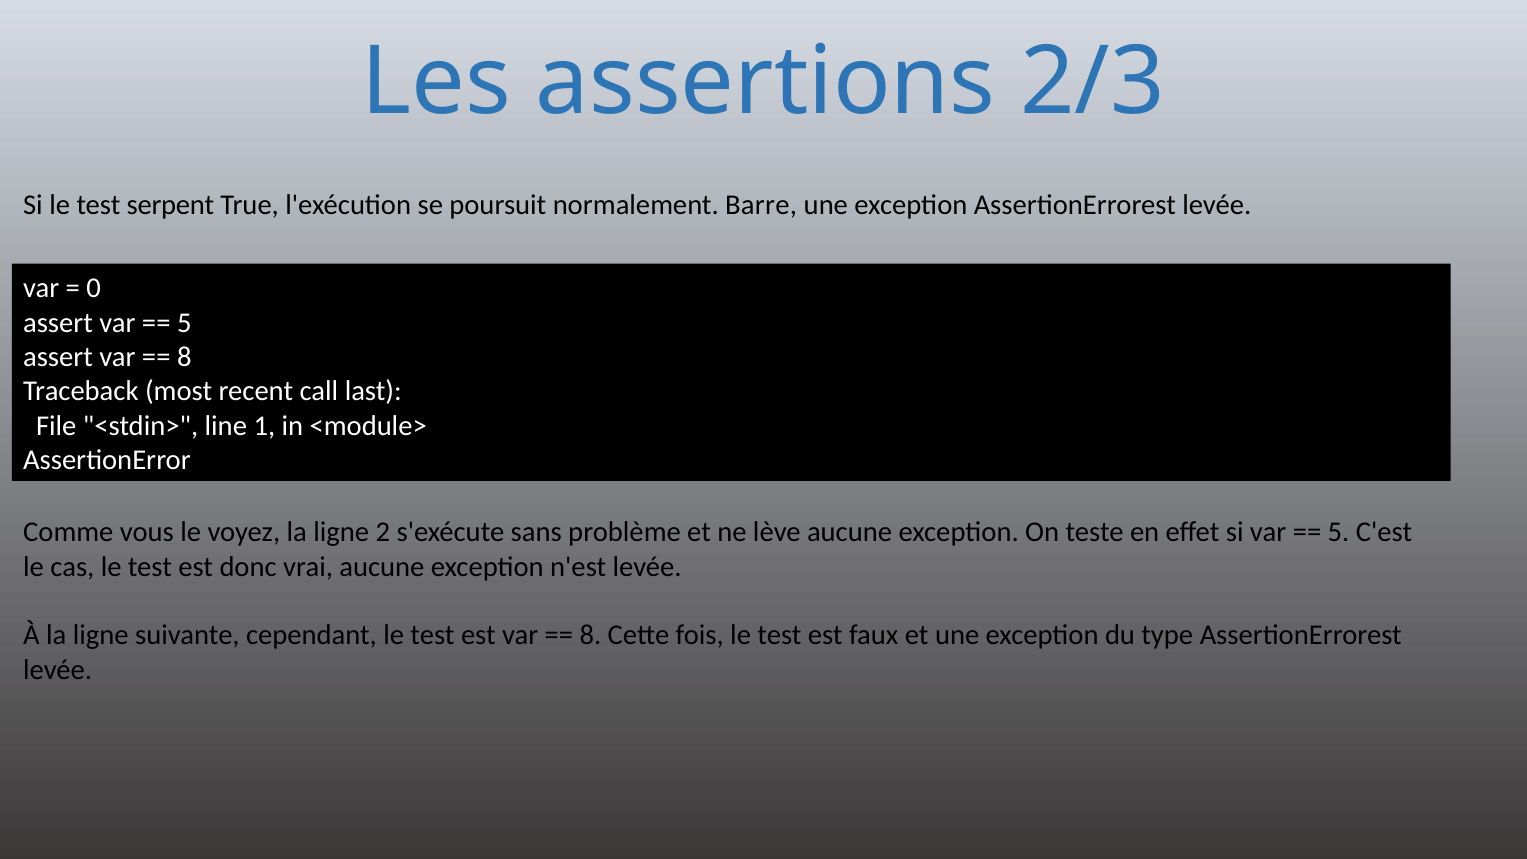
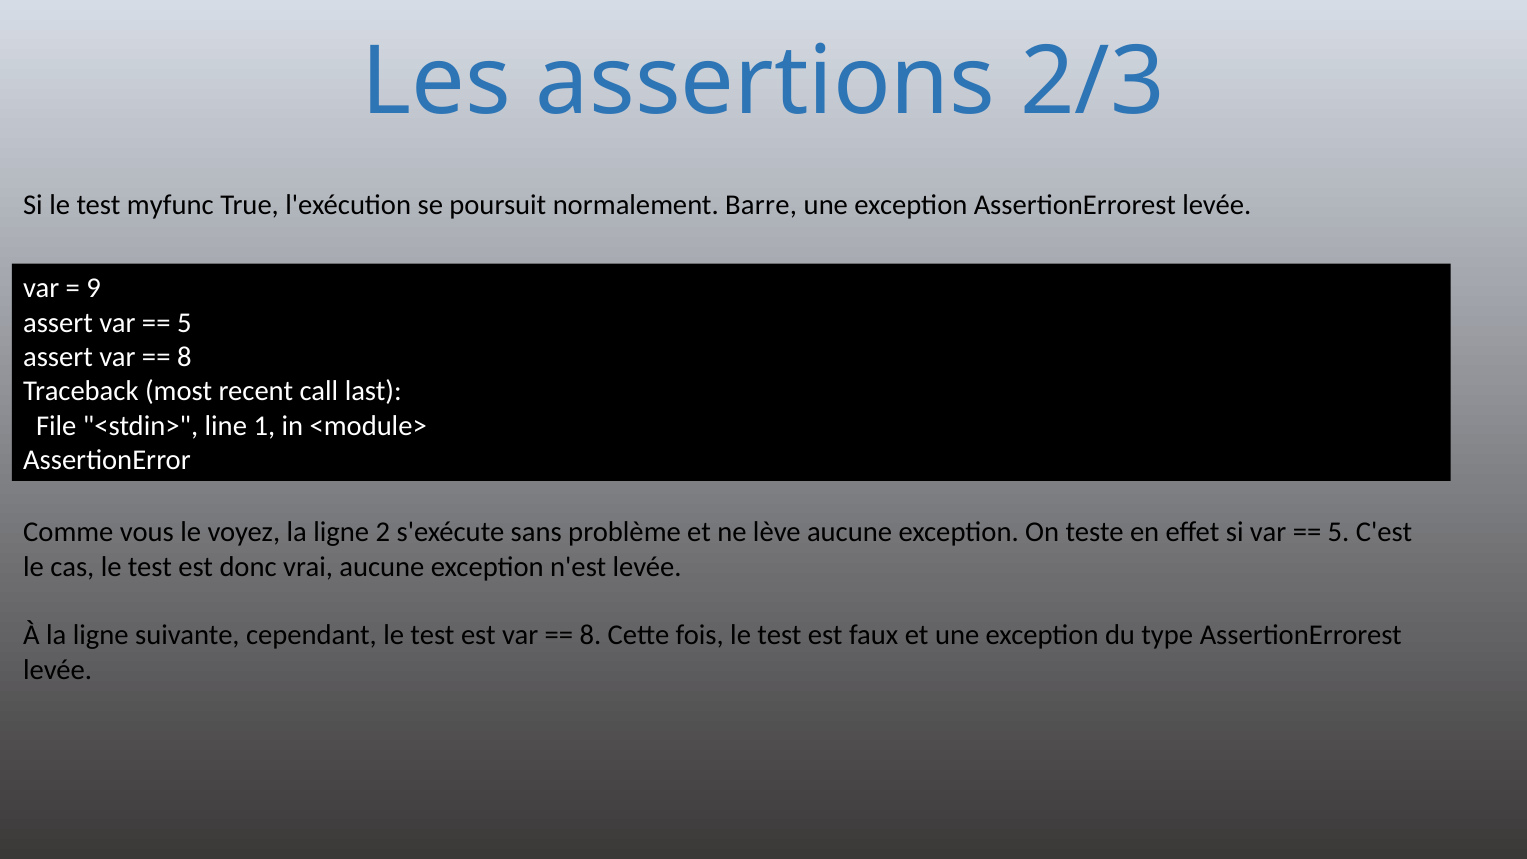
serpent: serpent -> myfunc
0: 0 -> 9
